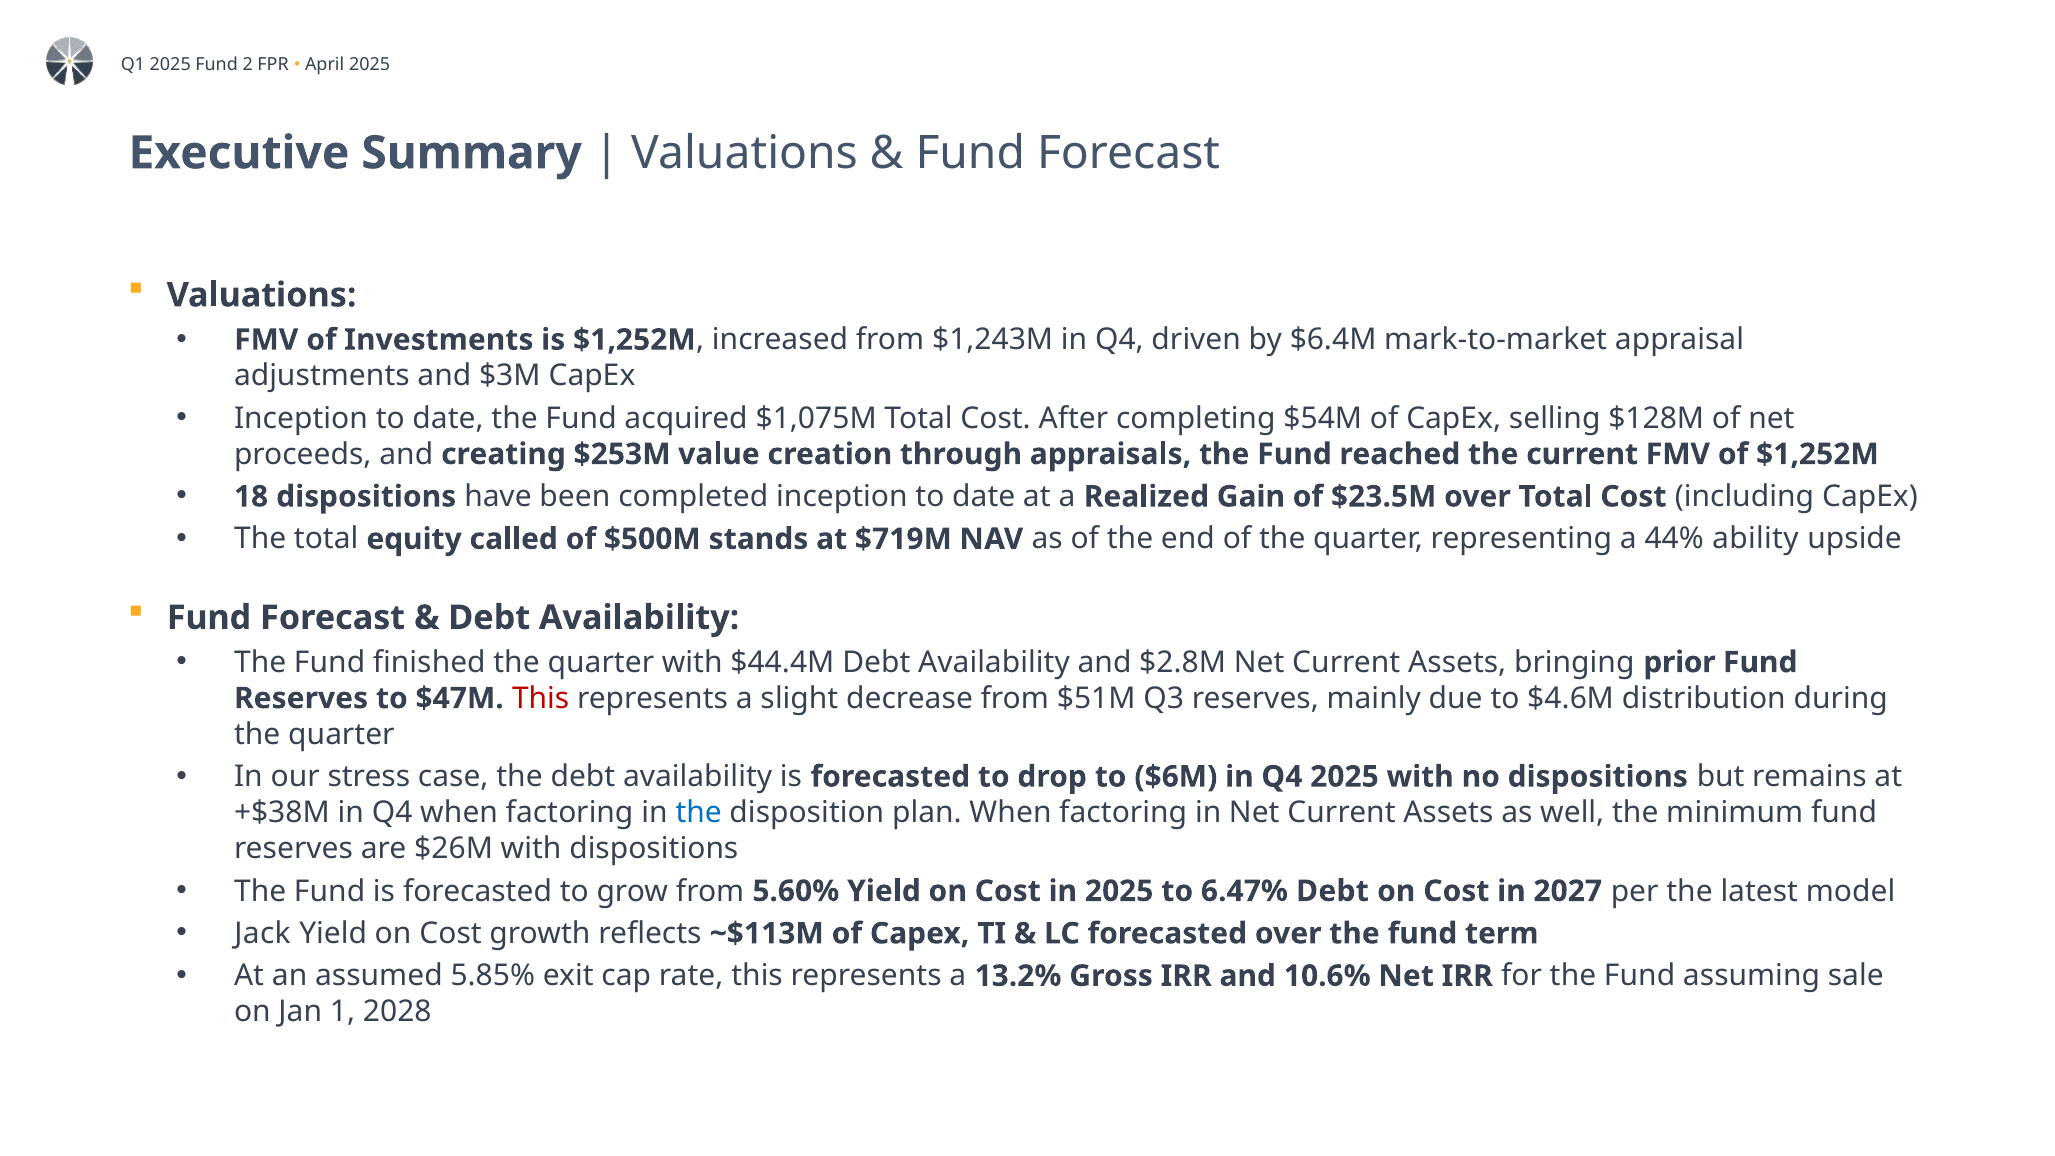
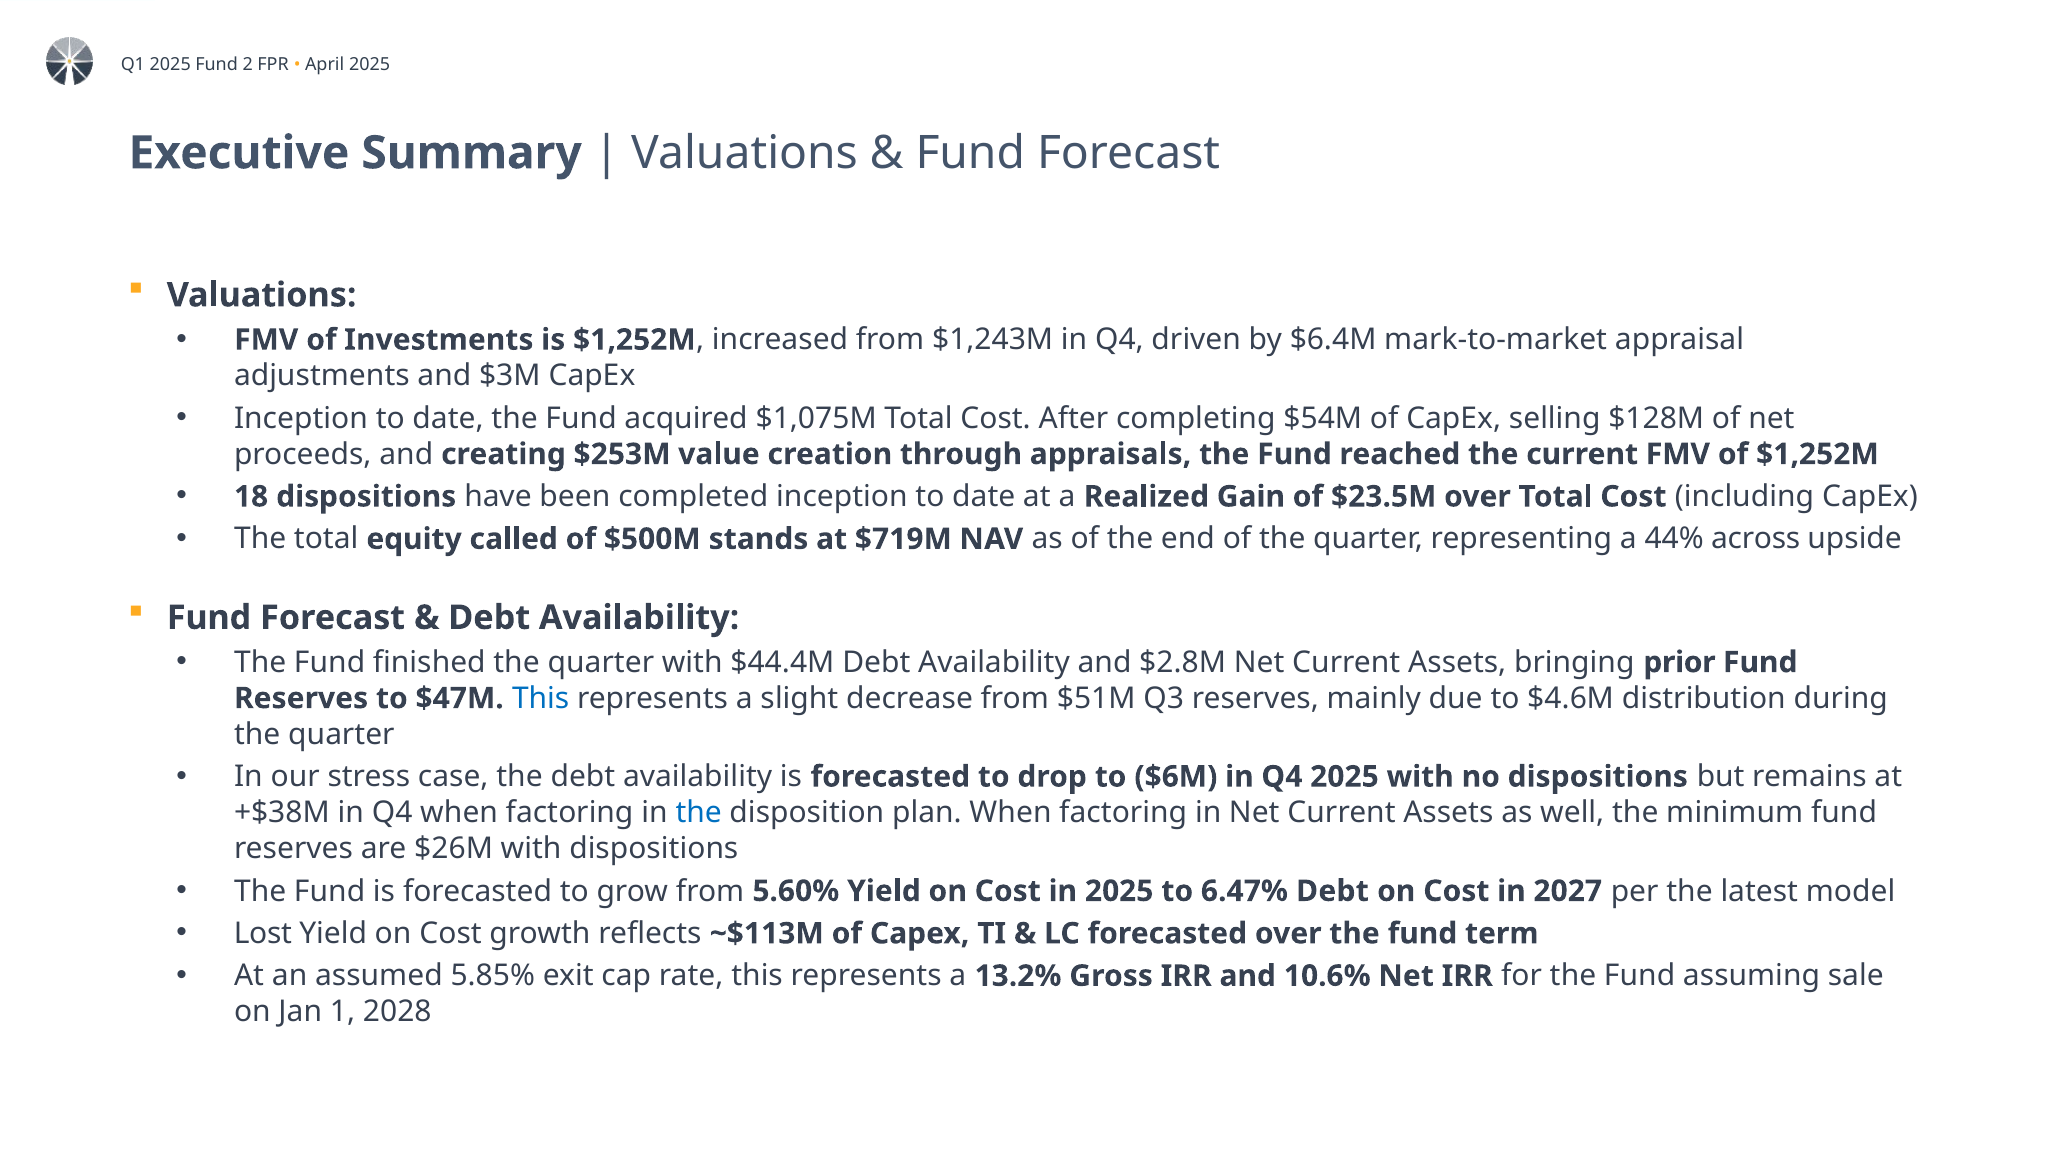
ability: ability -> across
This at (541, 698) colour: red -> blue
Jack: Jack -> Lost
